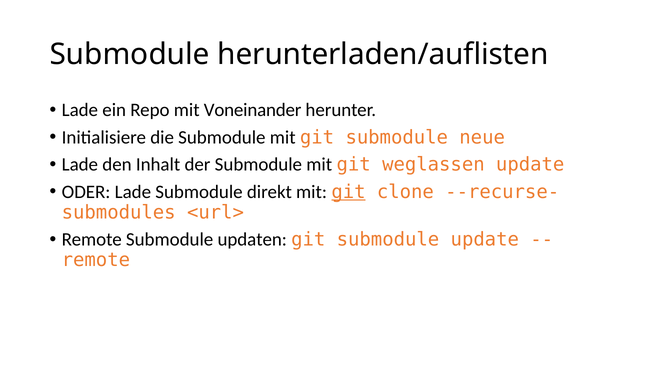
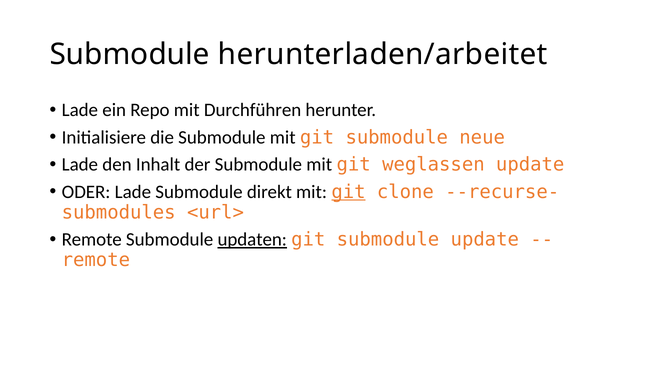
herunterladen/auflisten: herunterladen/auflisten -> herunterladen/arbeitet
Voneinander: Voneinander -> Durchführen
updaten underline: none -> present
